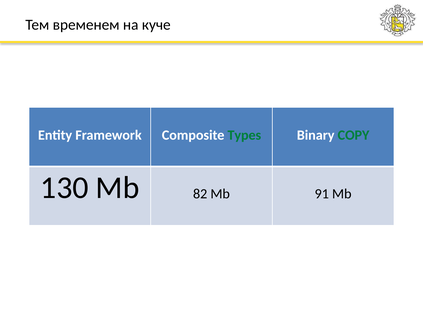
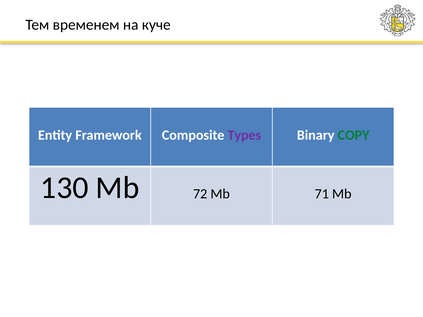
Types colour: green -> purple
82: 82 -> 72
91: 91 -> 71
